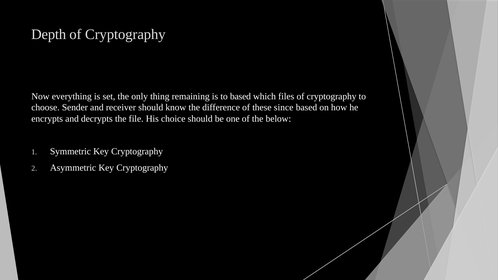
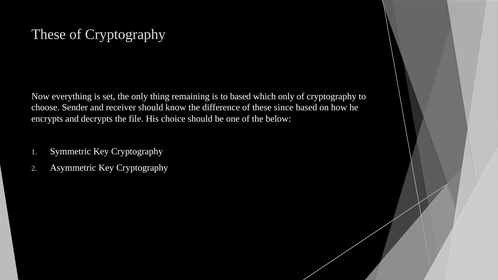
Depth at (49, 34): Depth -> These
which files: files -> only
